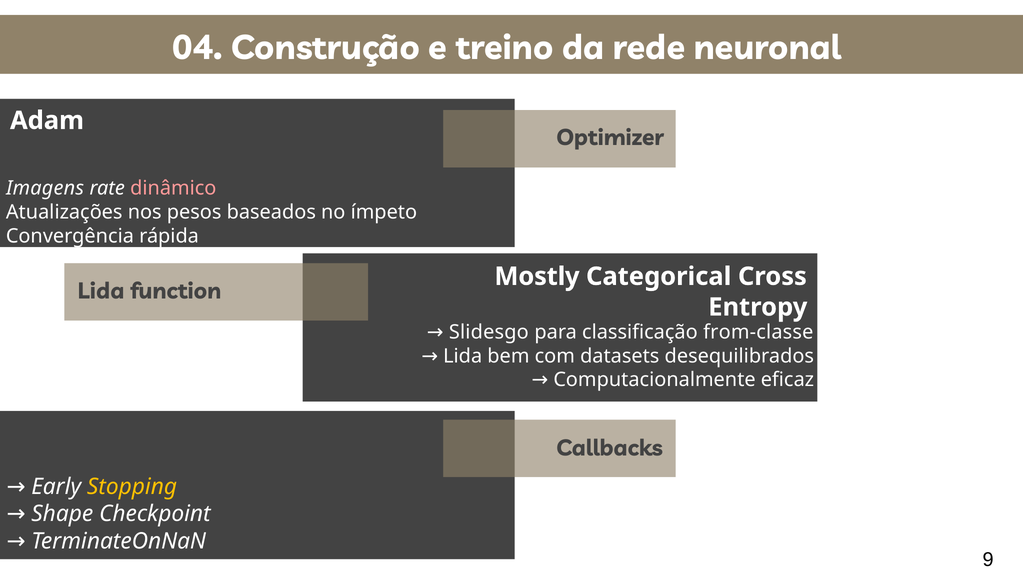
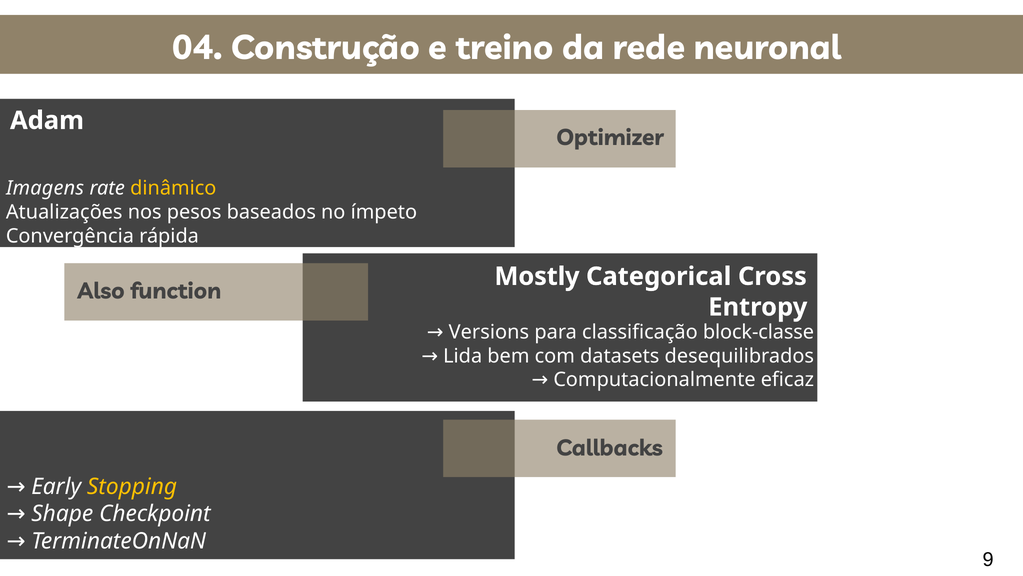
dinâmico colour: pink -> yellow
Lida at (101, 291): Lida -> Also
Slidesgo: Slidesgo -> Versions
from-classe: from-classe -> block-classe
